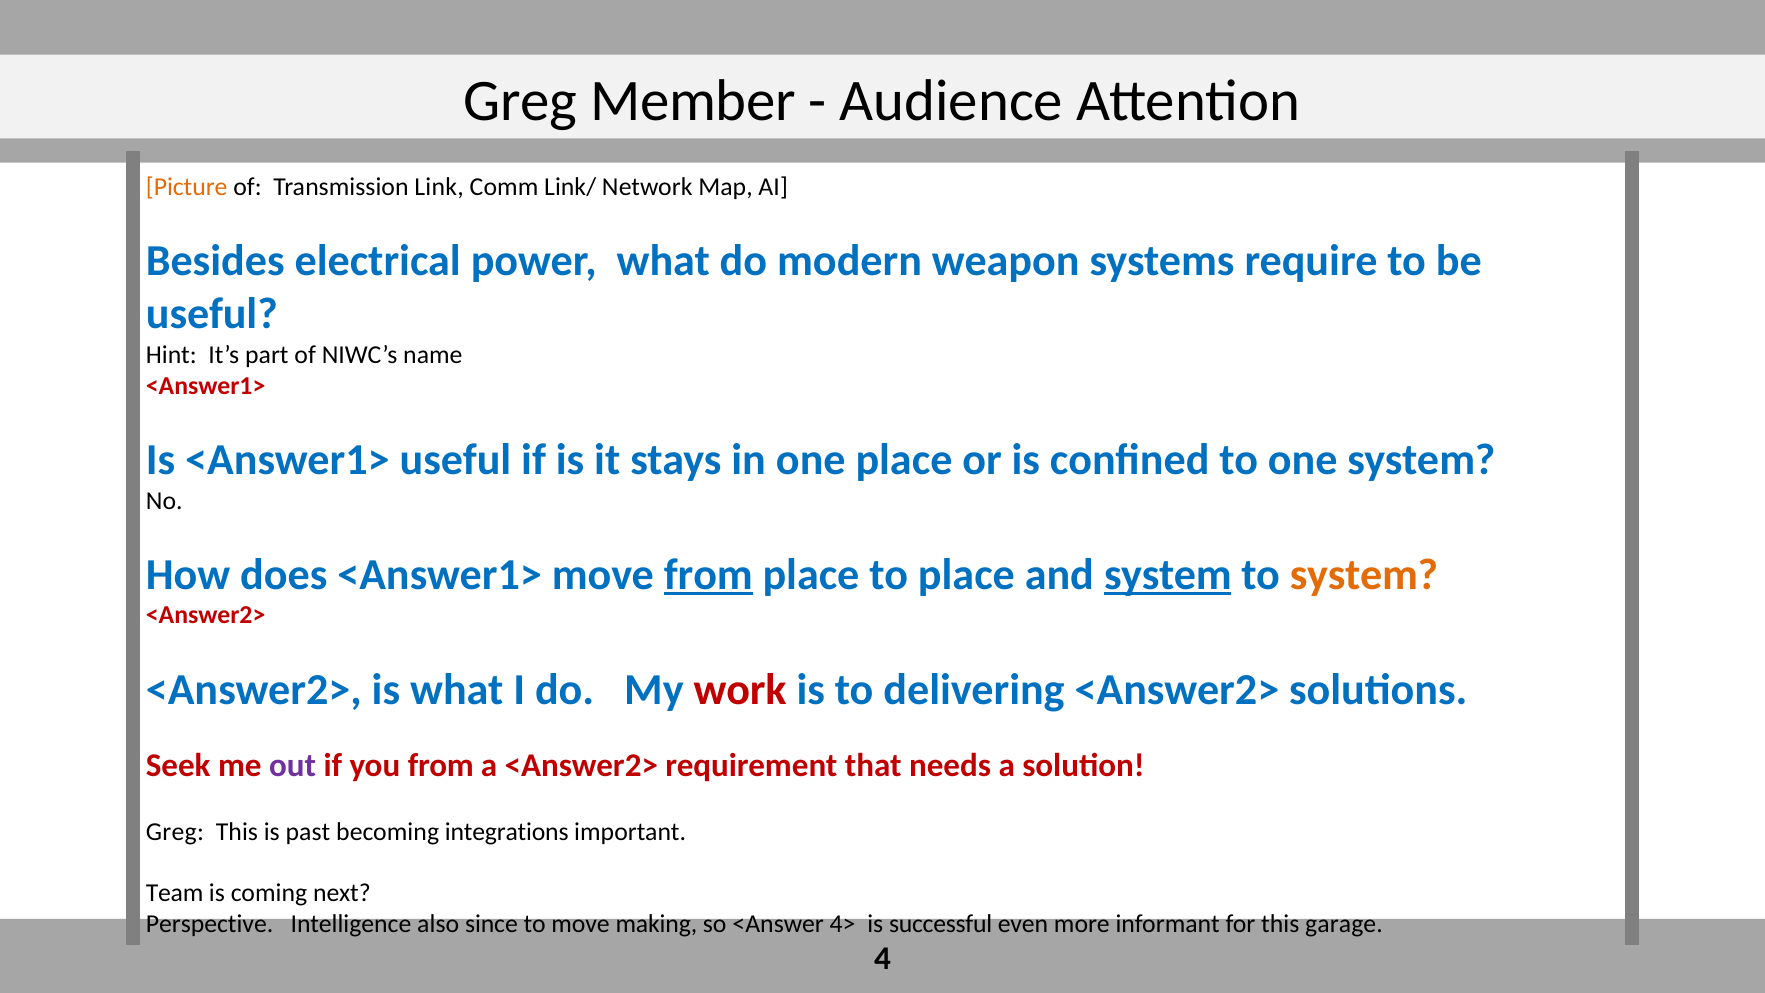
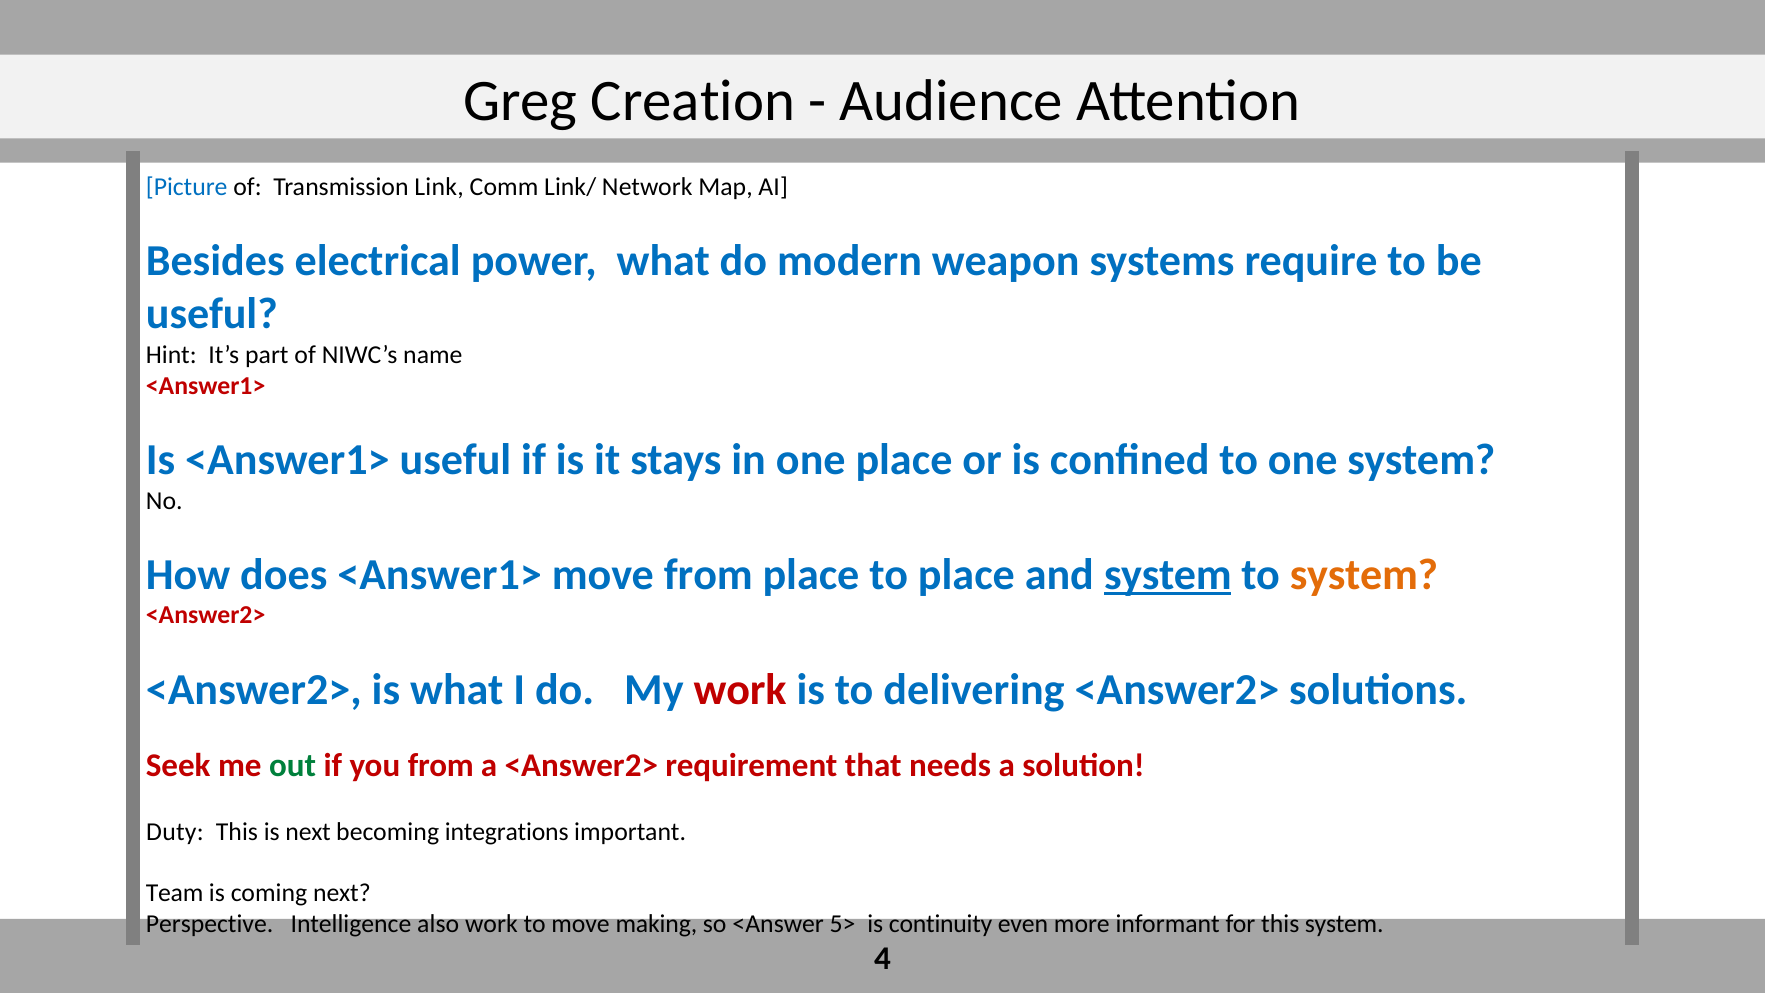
Member: Member -> Creation
Picture colour: orange -> blue
from at (708, 575) underline: present -> none
out colour: purple -> green
Greg at (175, 832): Greg -> Duty
is past: past -> next
also since: since -> work
4>: 4> -> 5>
successful: successful -> continuity
this garage: garage -> system
